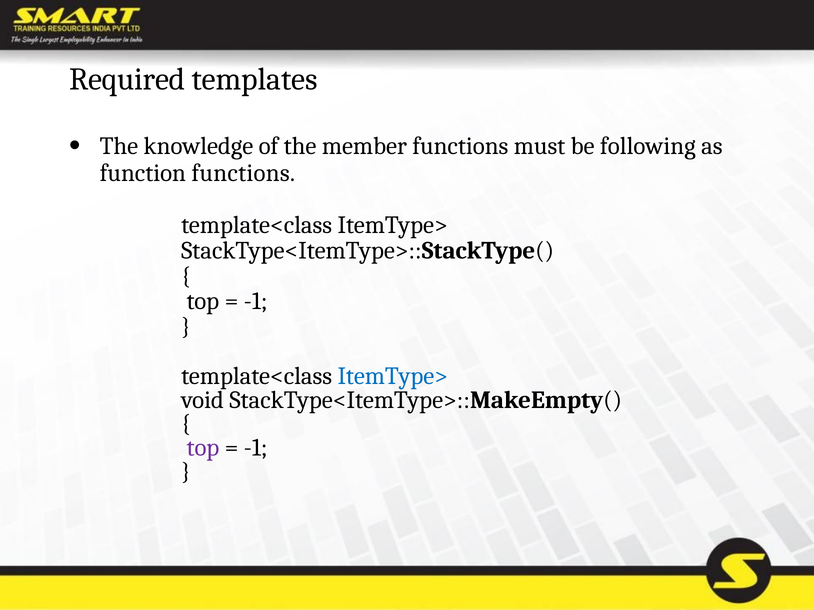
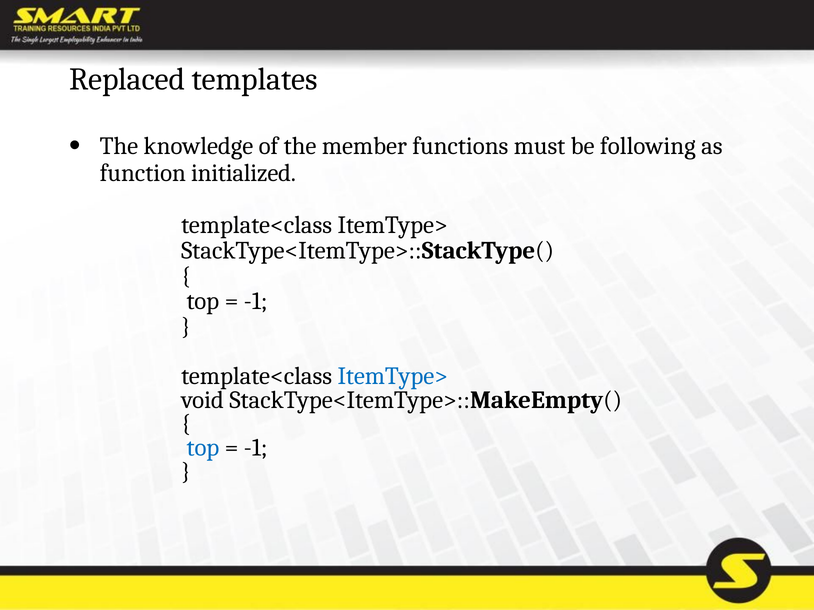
Required: Required -> Replaced
function functions: functions -> initialized
top at (203, 448) colour: purple -> blue
